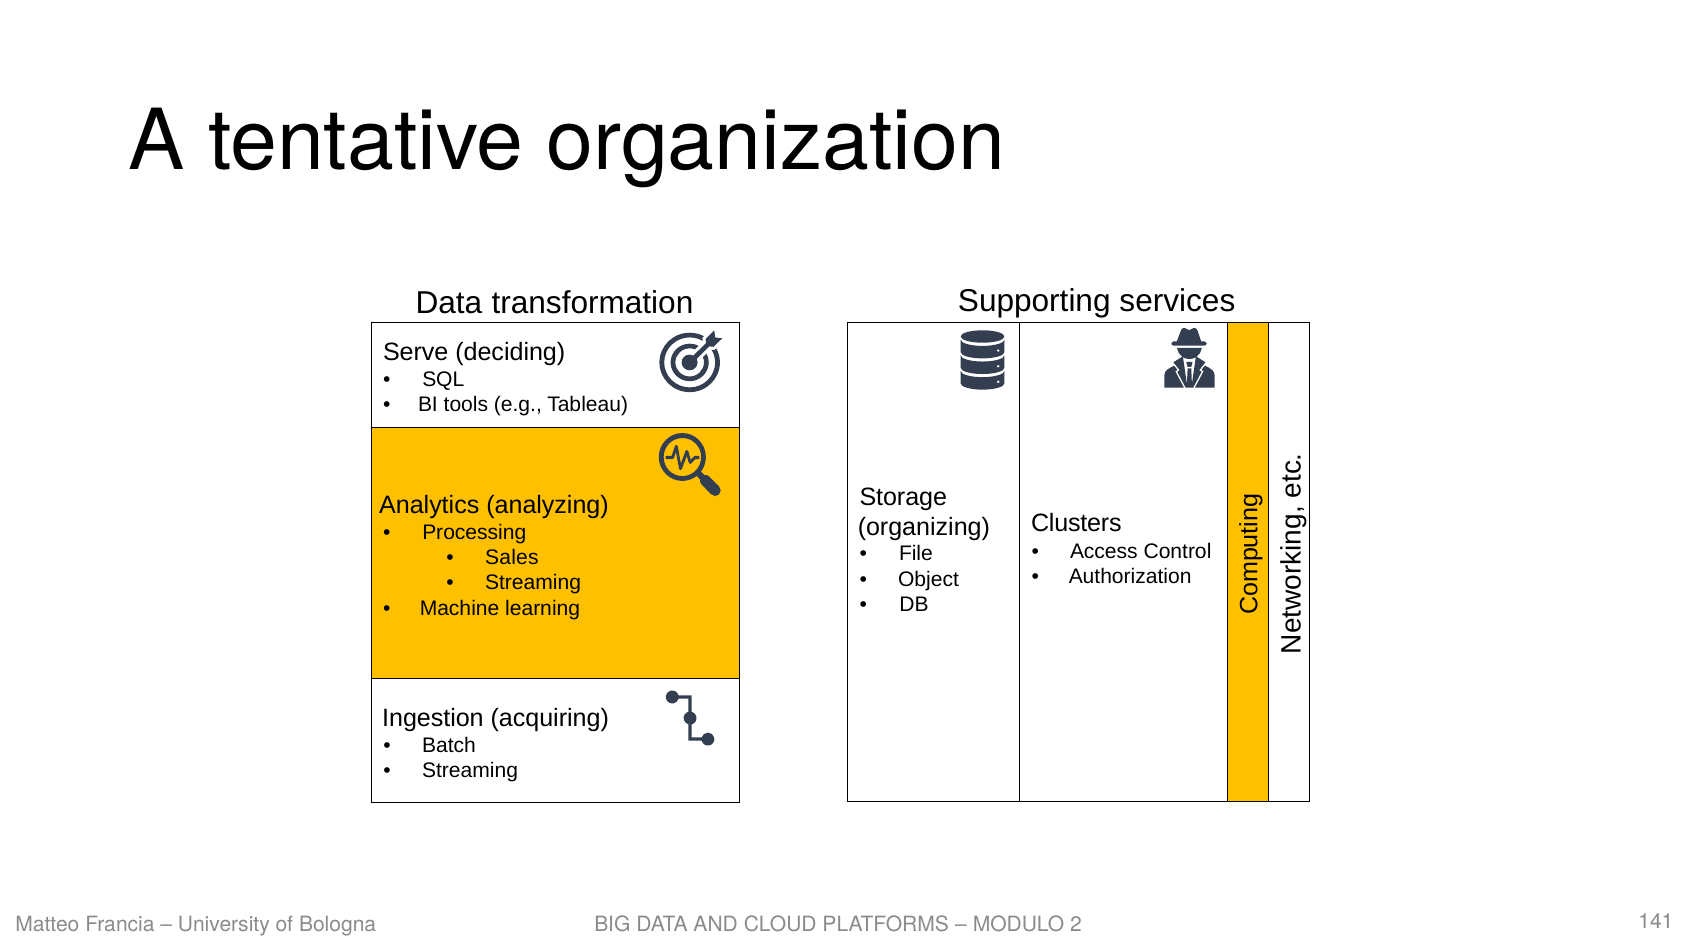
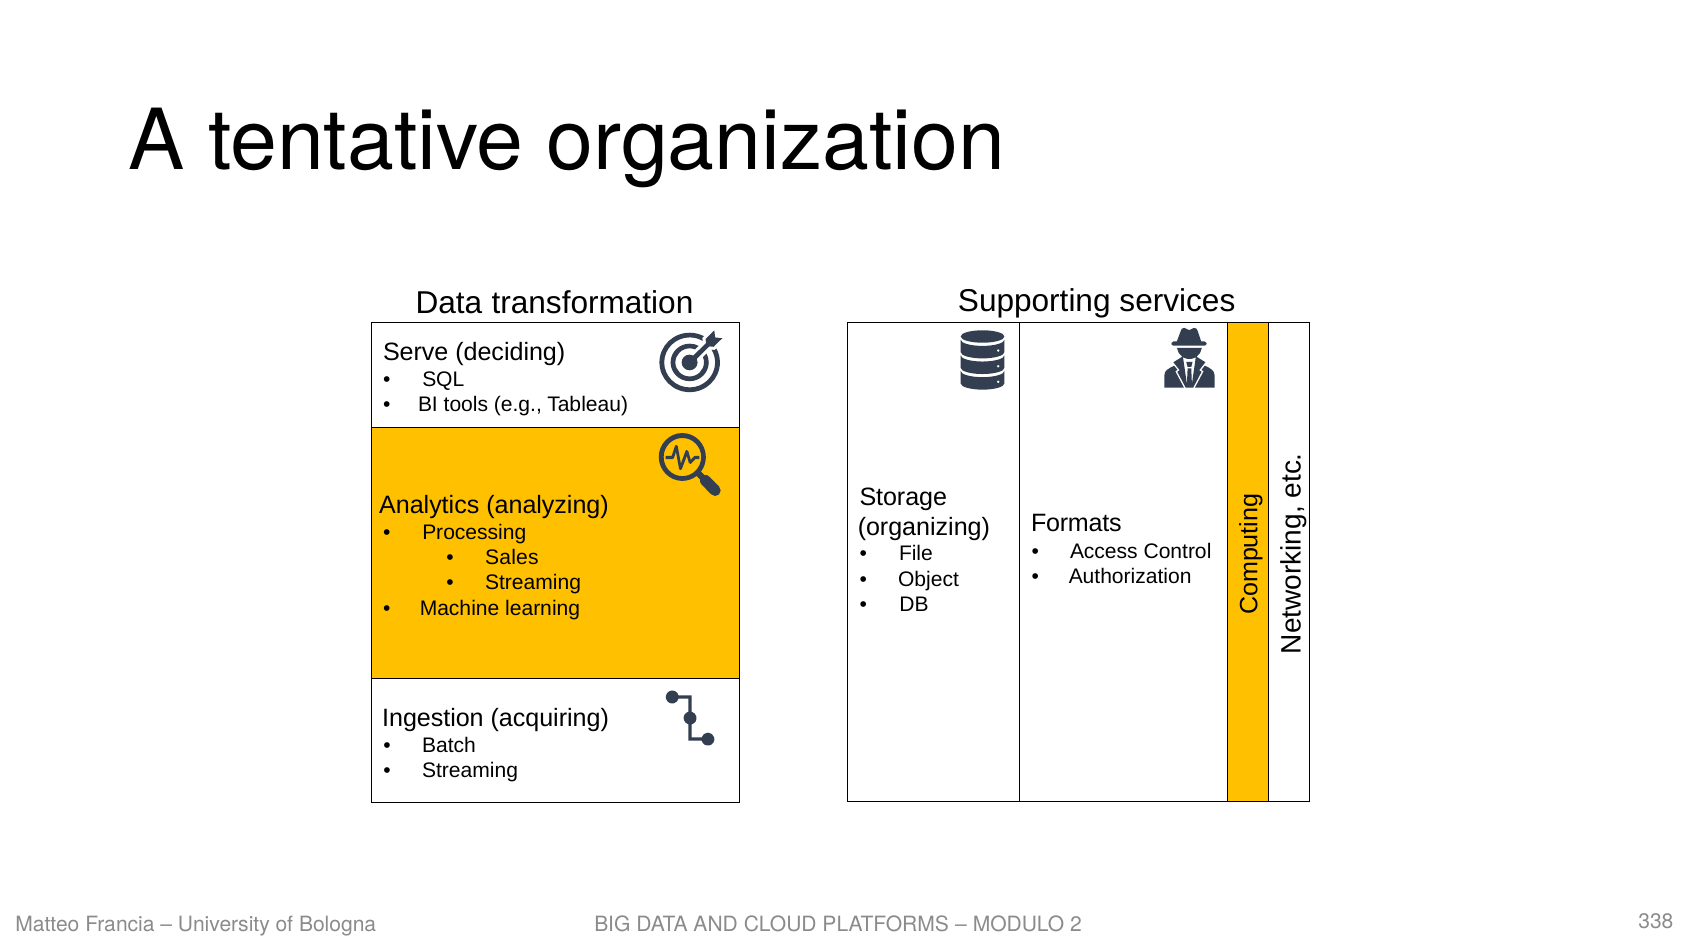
Clusters: Clusters -> Formats
141: 141 -> 338
